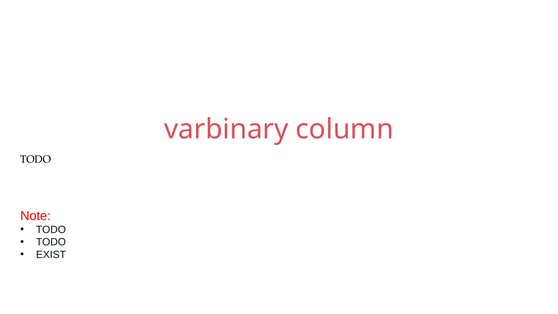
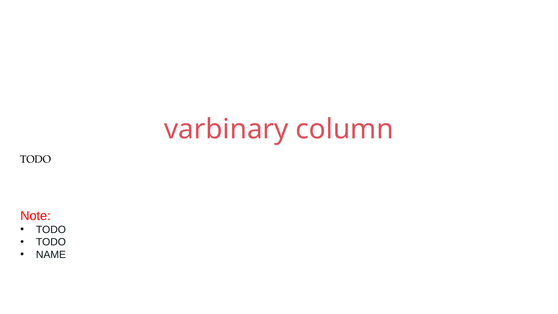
EXIST: EXIST -> NAME
